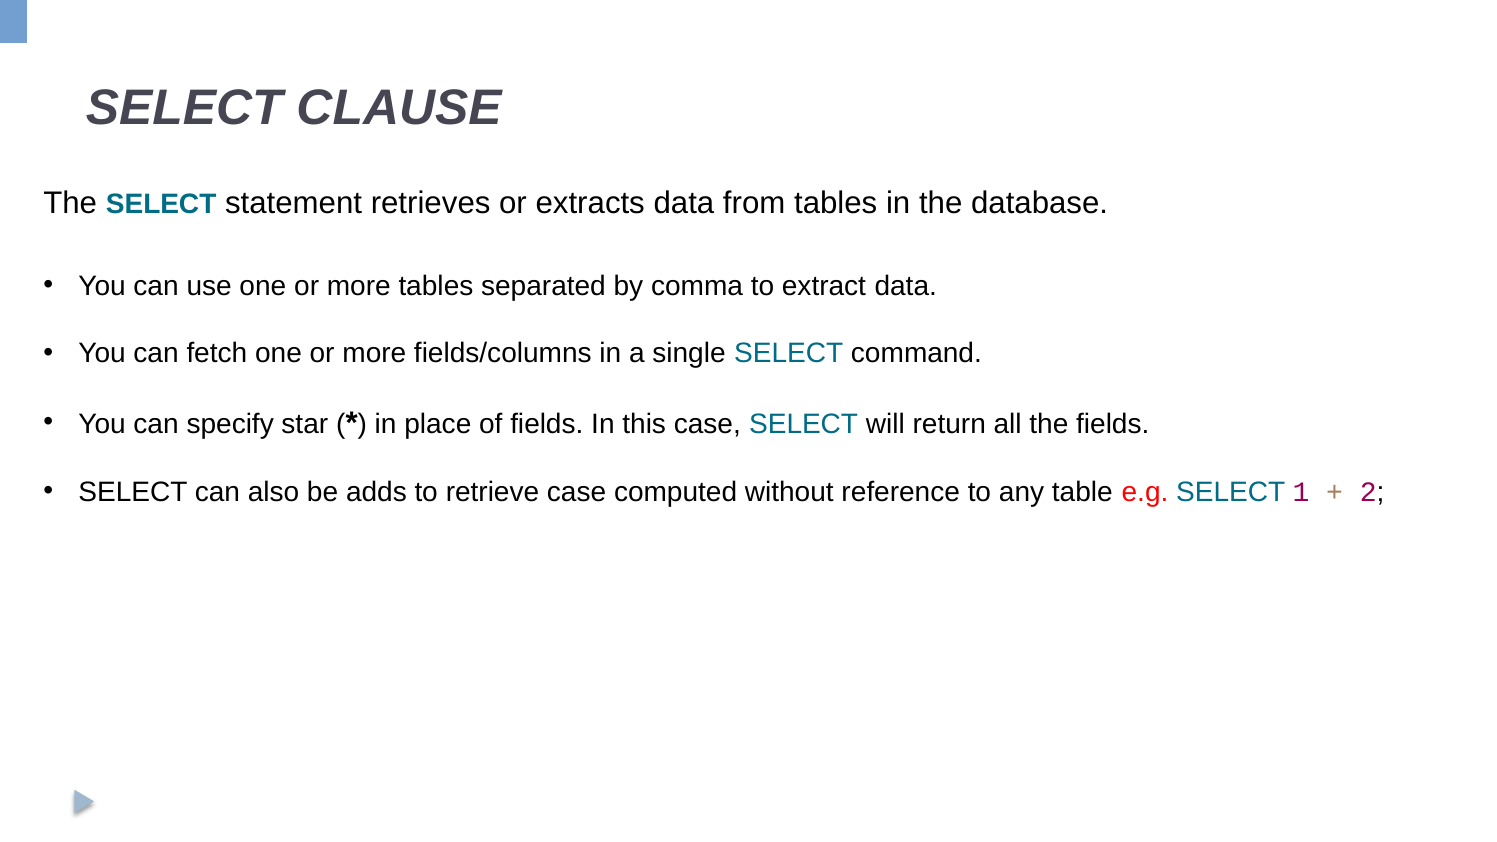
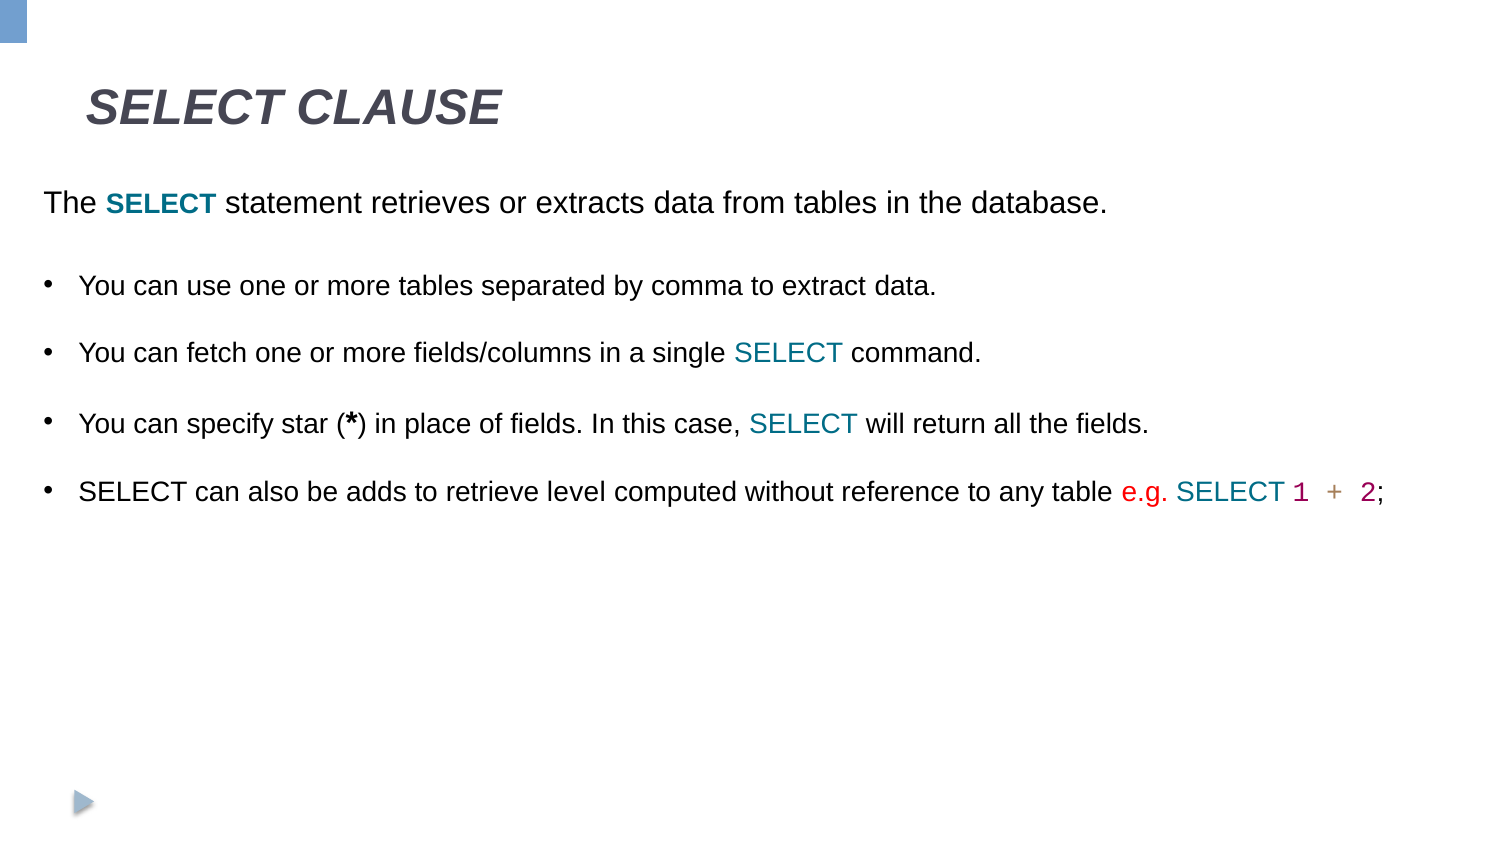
retrieve case: case -> level
